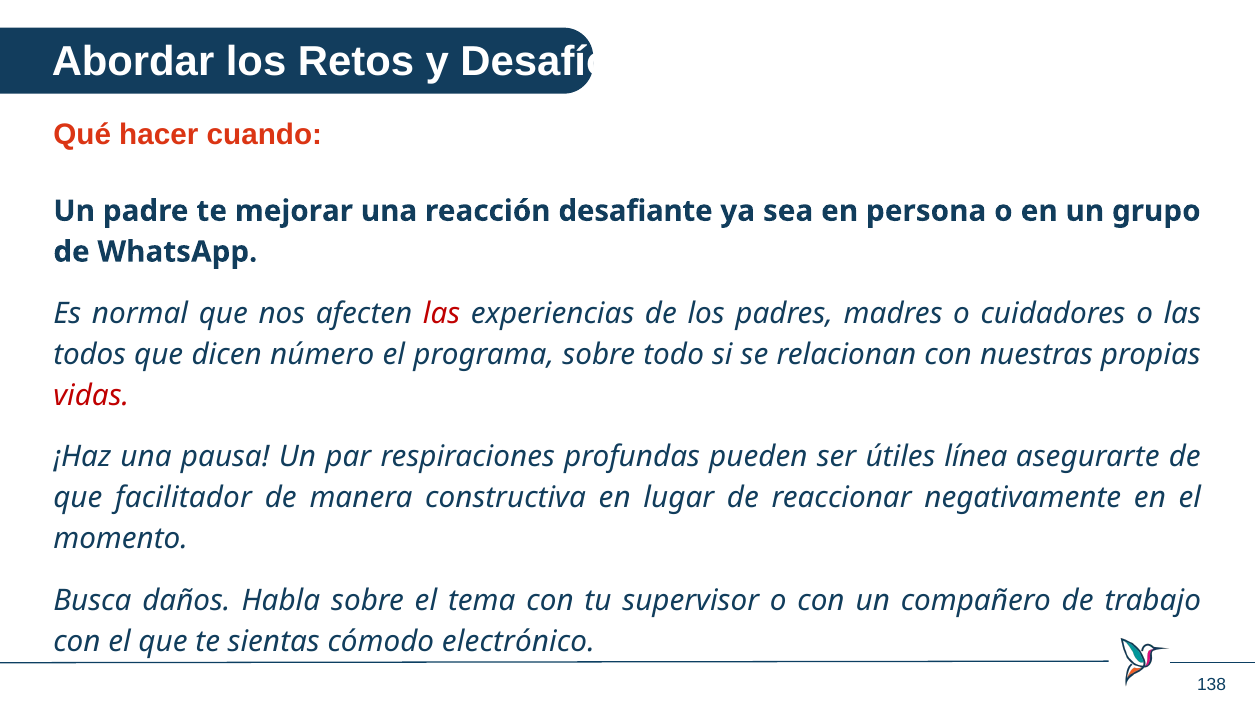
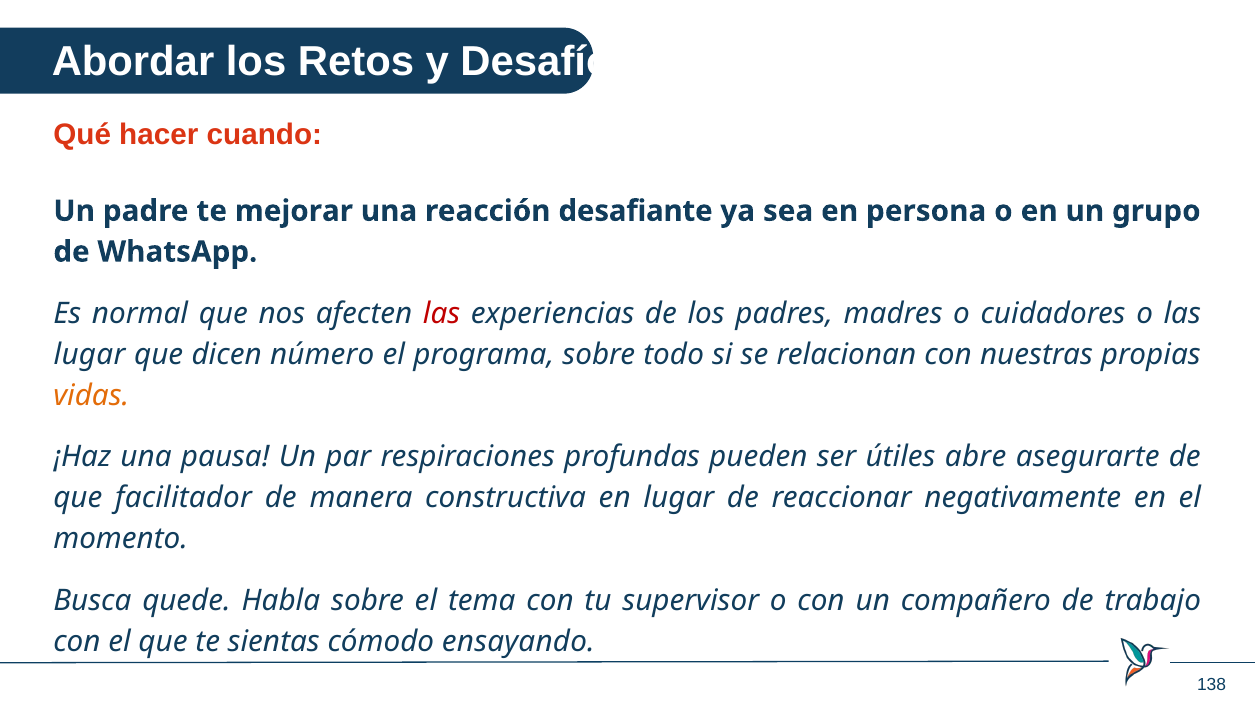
todos at (90, 354): todos -> lugar
vidas colour: red -> orange
línea: línea -> abre
daños: daños -> quede
electrónico: electrónico -> ensayando
